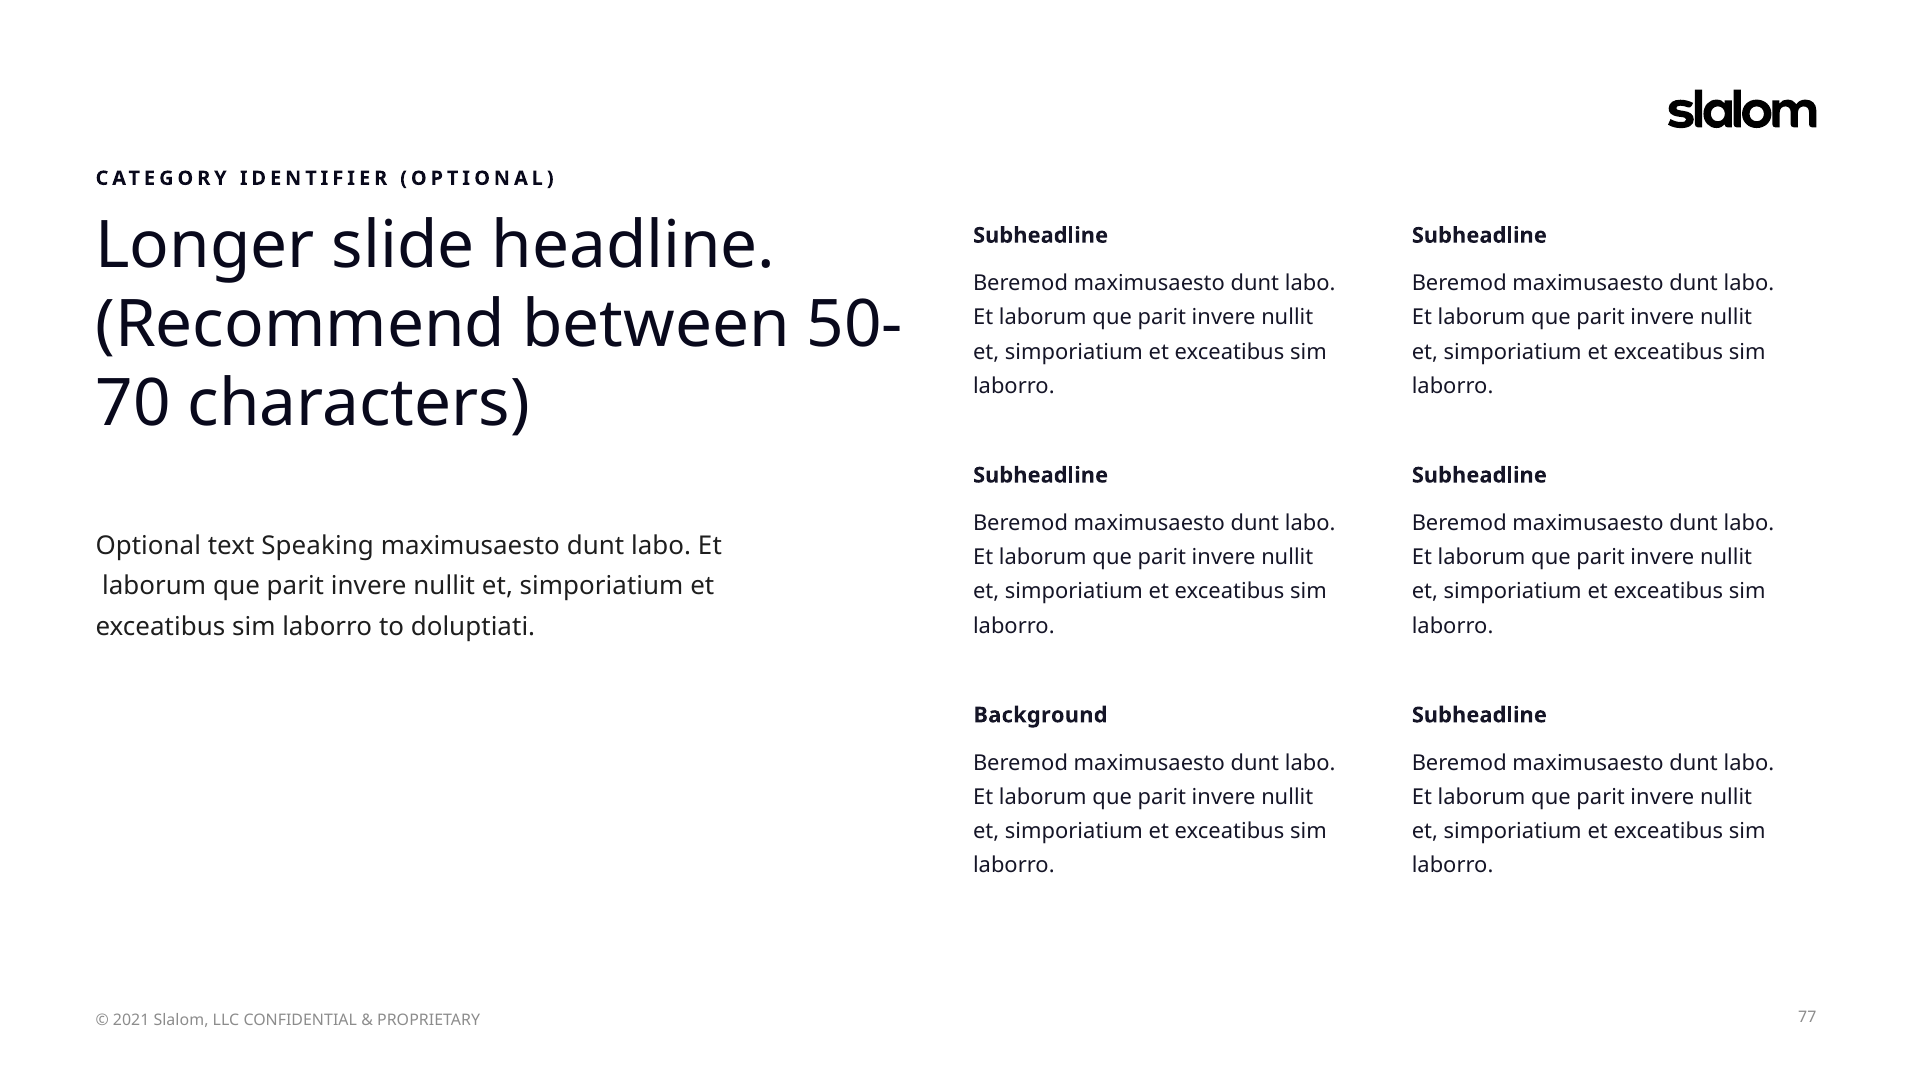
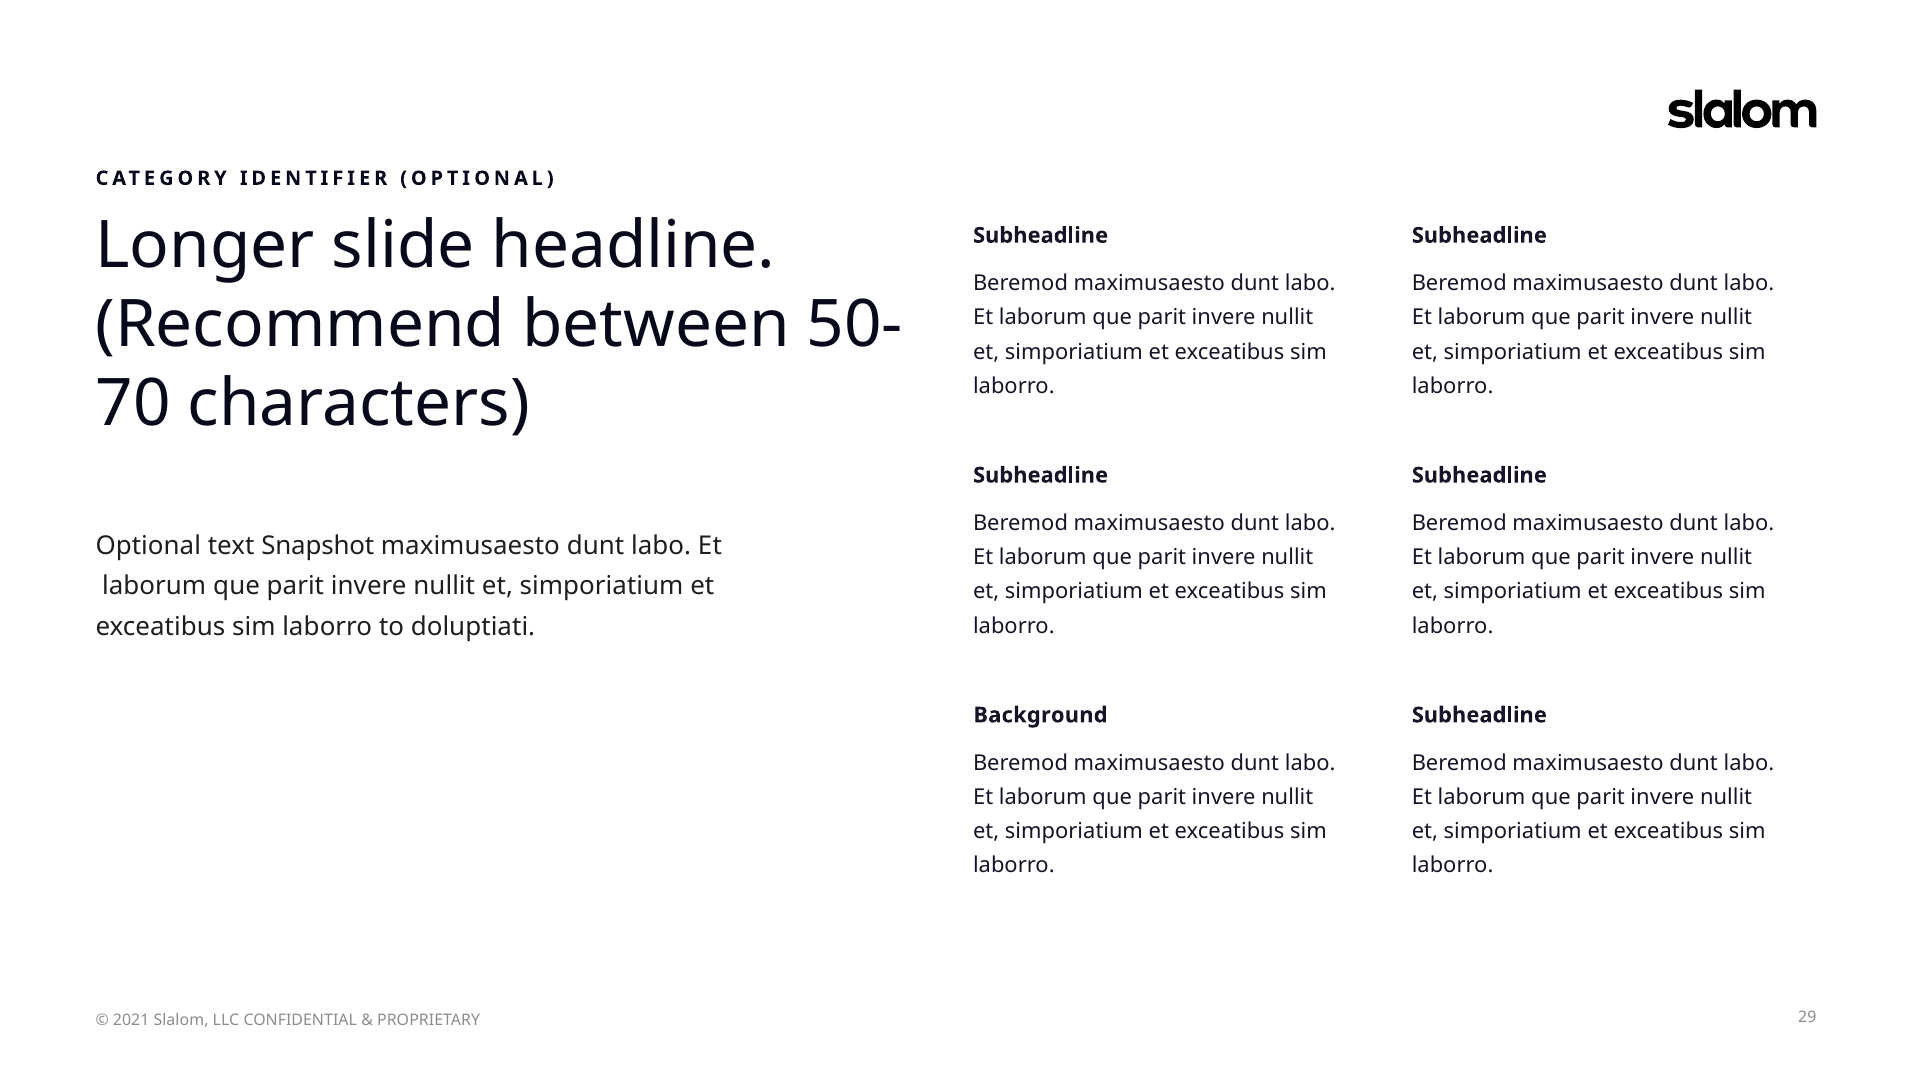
Speaking: Speaking -> Snapshot
77: 77 -> 29
